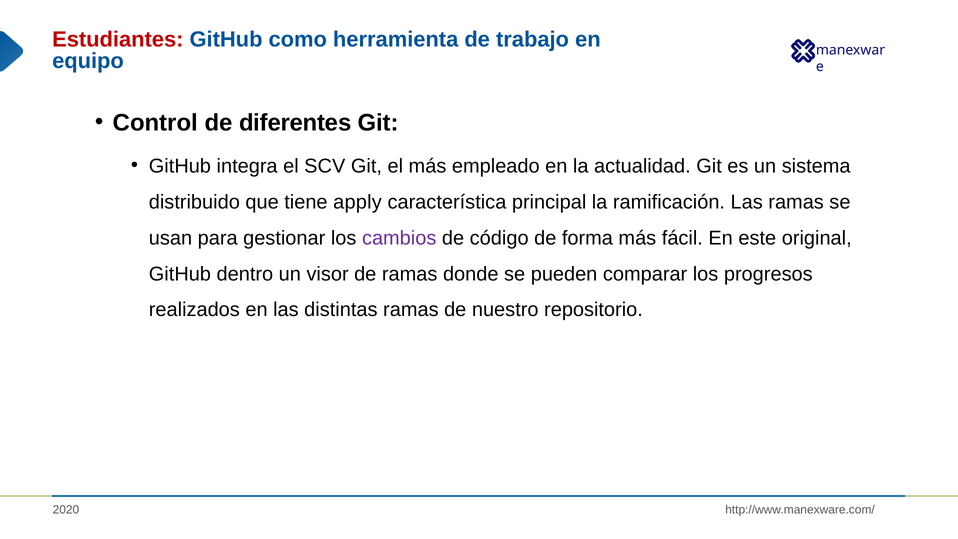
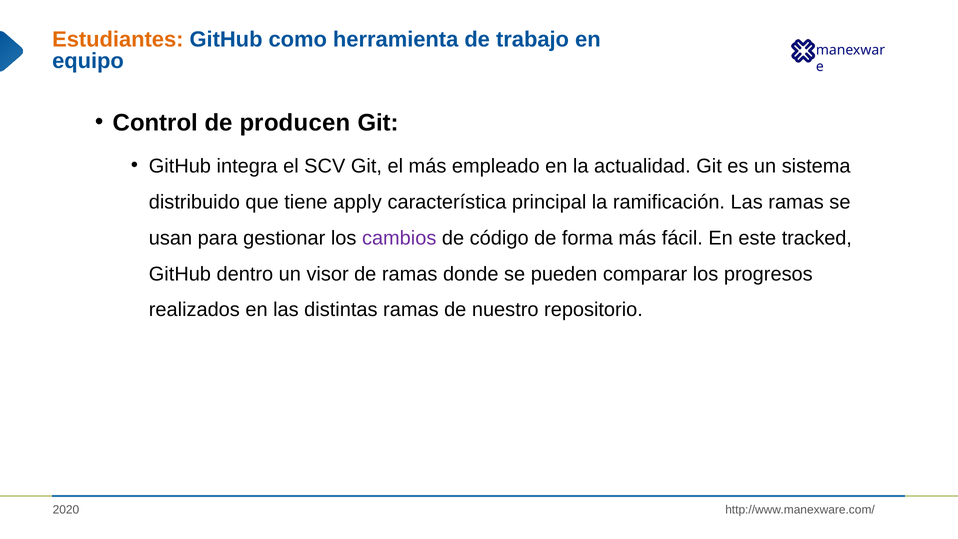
Estudiantes colour: red -> orange
diferentes: diferentes -> producen
original: original -> tracked
